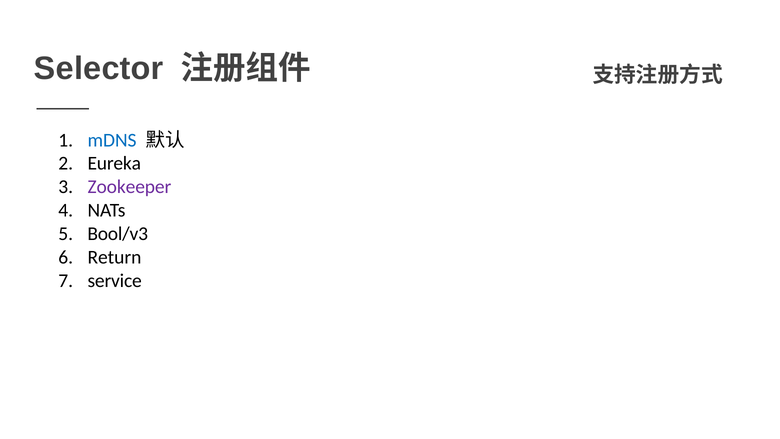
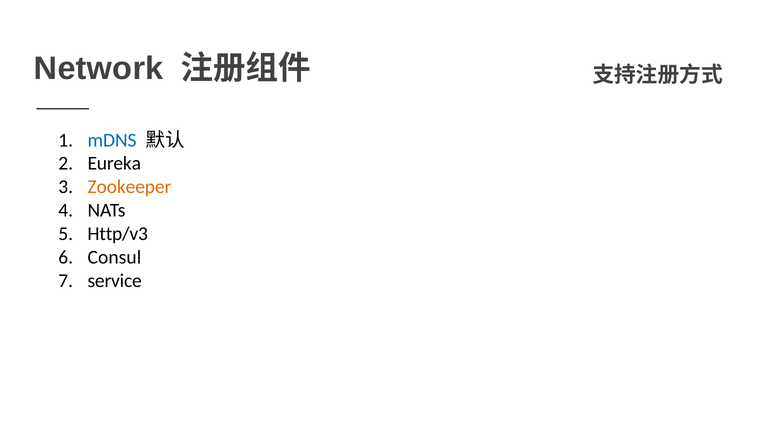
Selector: Selector -> Network
Zookeeper colour: purple -> orange
Bool/v3: Bool/v3 -> Http/v3
Return: Return -> Consul
